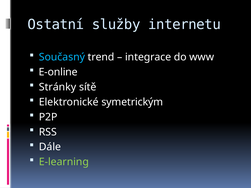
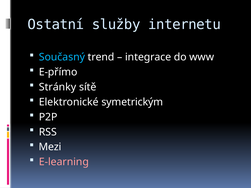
E-online: E-online -> E-přímo
Dále: Dále -> Mezi
E-learning colour: light green -> pink
